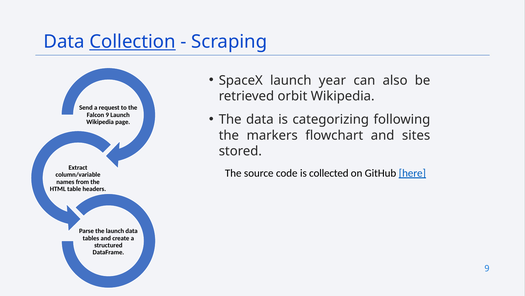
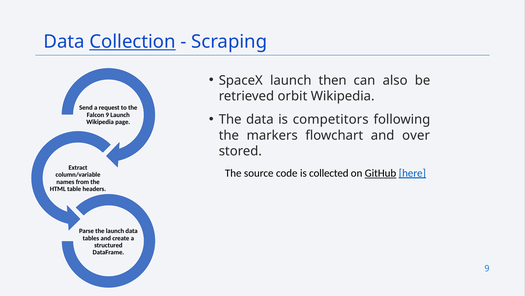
year: year -> then
categorizing: categorizing -> competitors
sites: sites -> over
GitHub underline: none -> present
